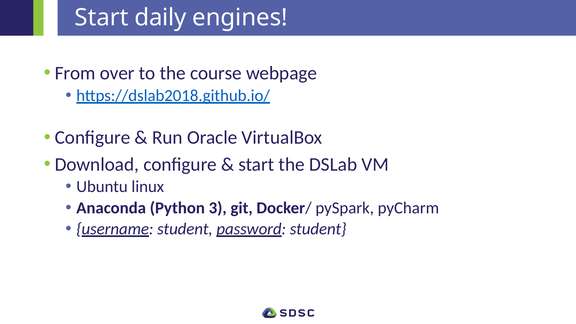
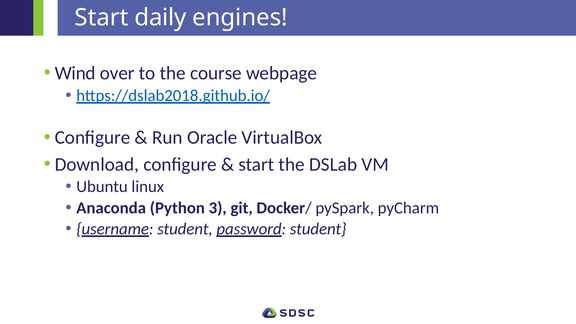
From: From -> Wind
